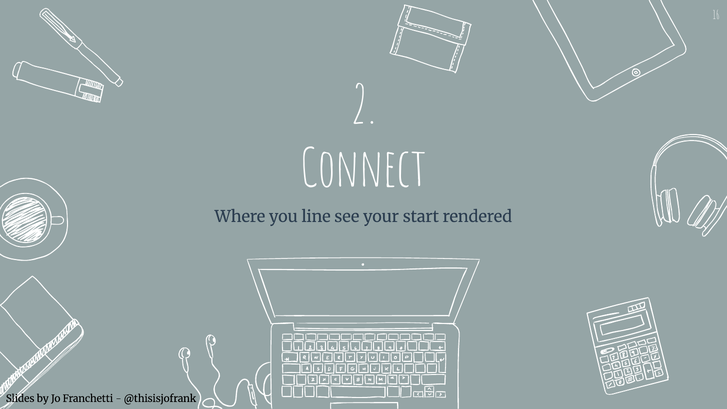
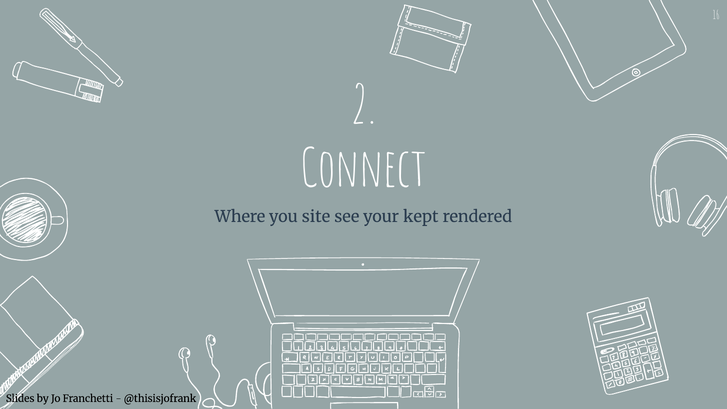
line: line -> site
start: start -> kept
